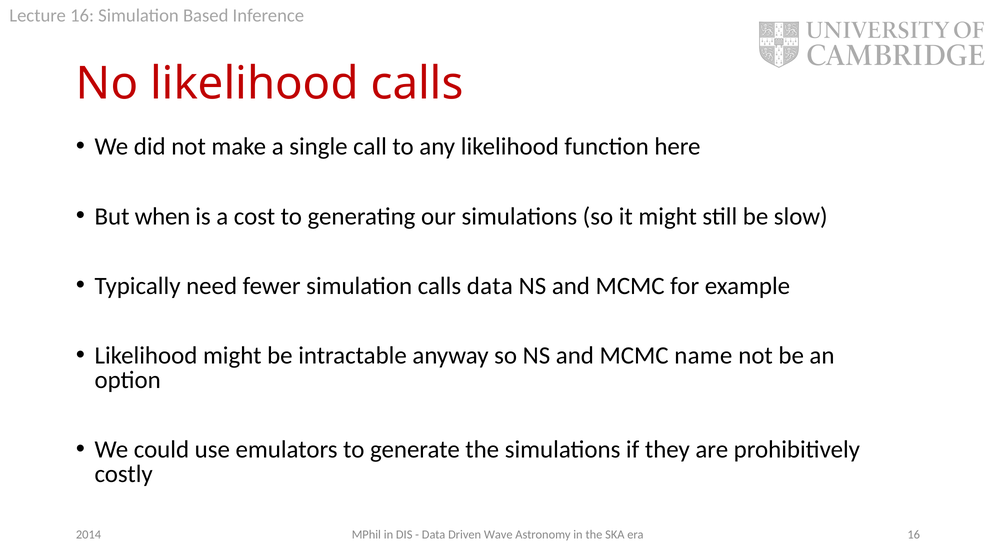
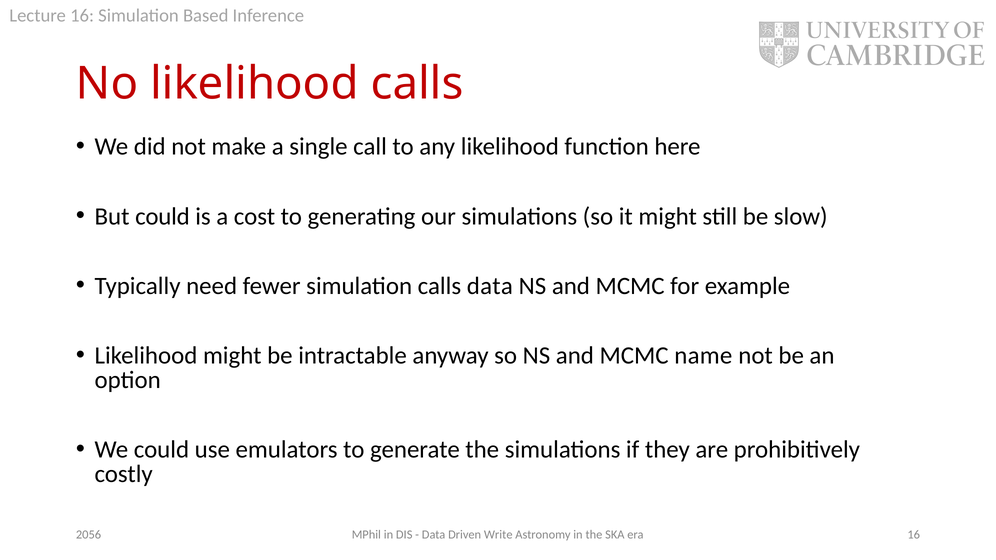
But when: when -> could
Wave: Wave -> Write
2014: 2014 -> 2056
